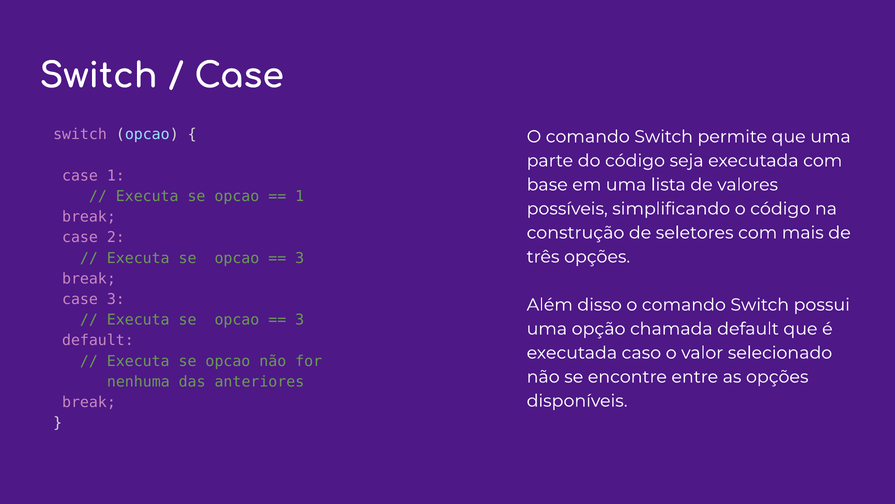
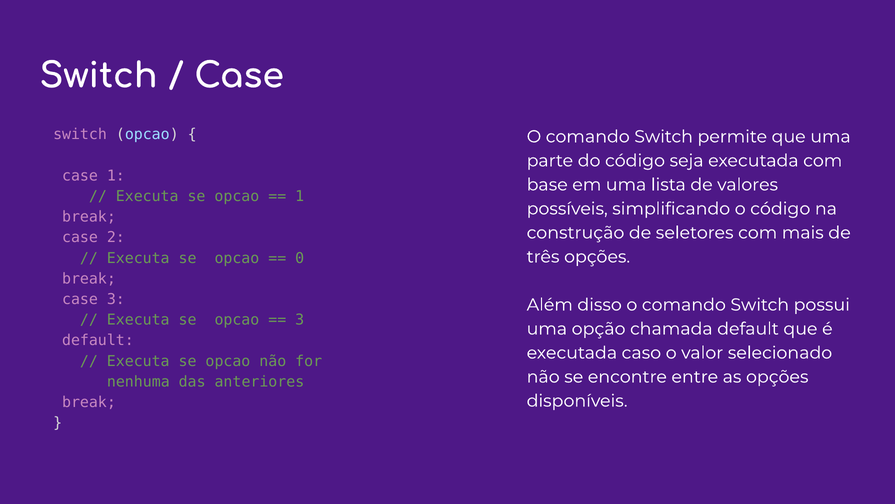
3 at (300, 258): 3 -> 0
